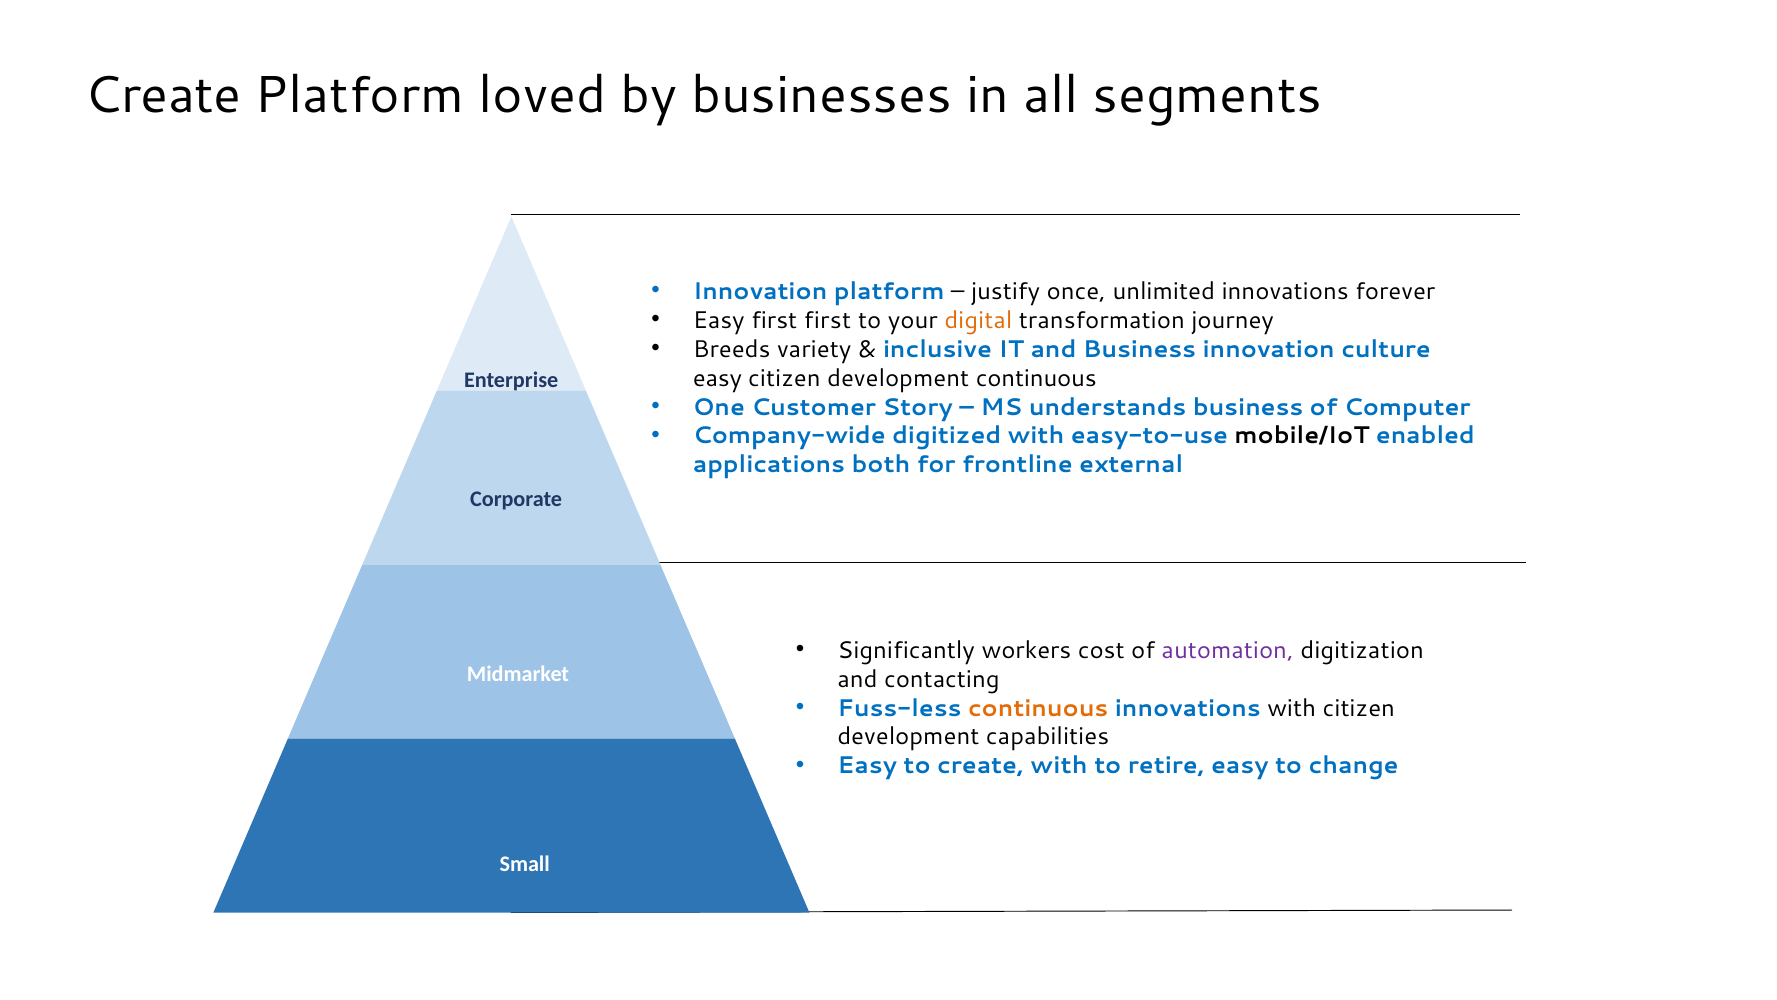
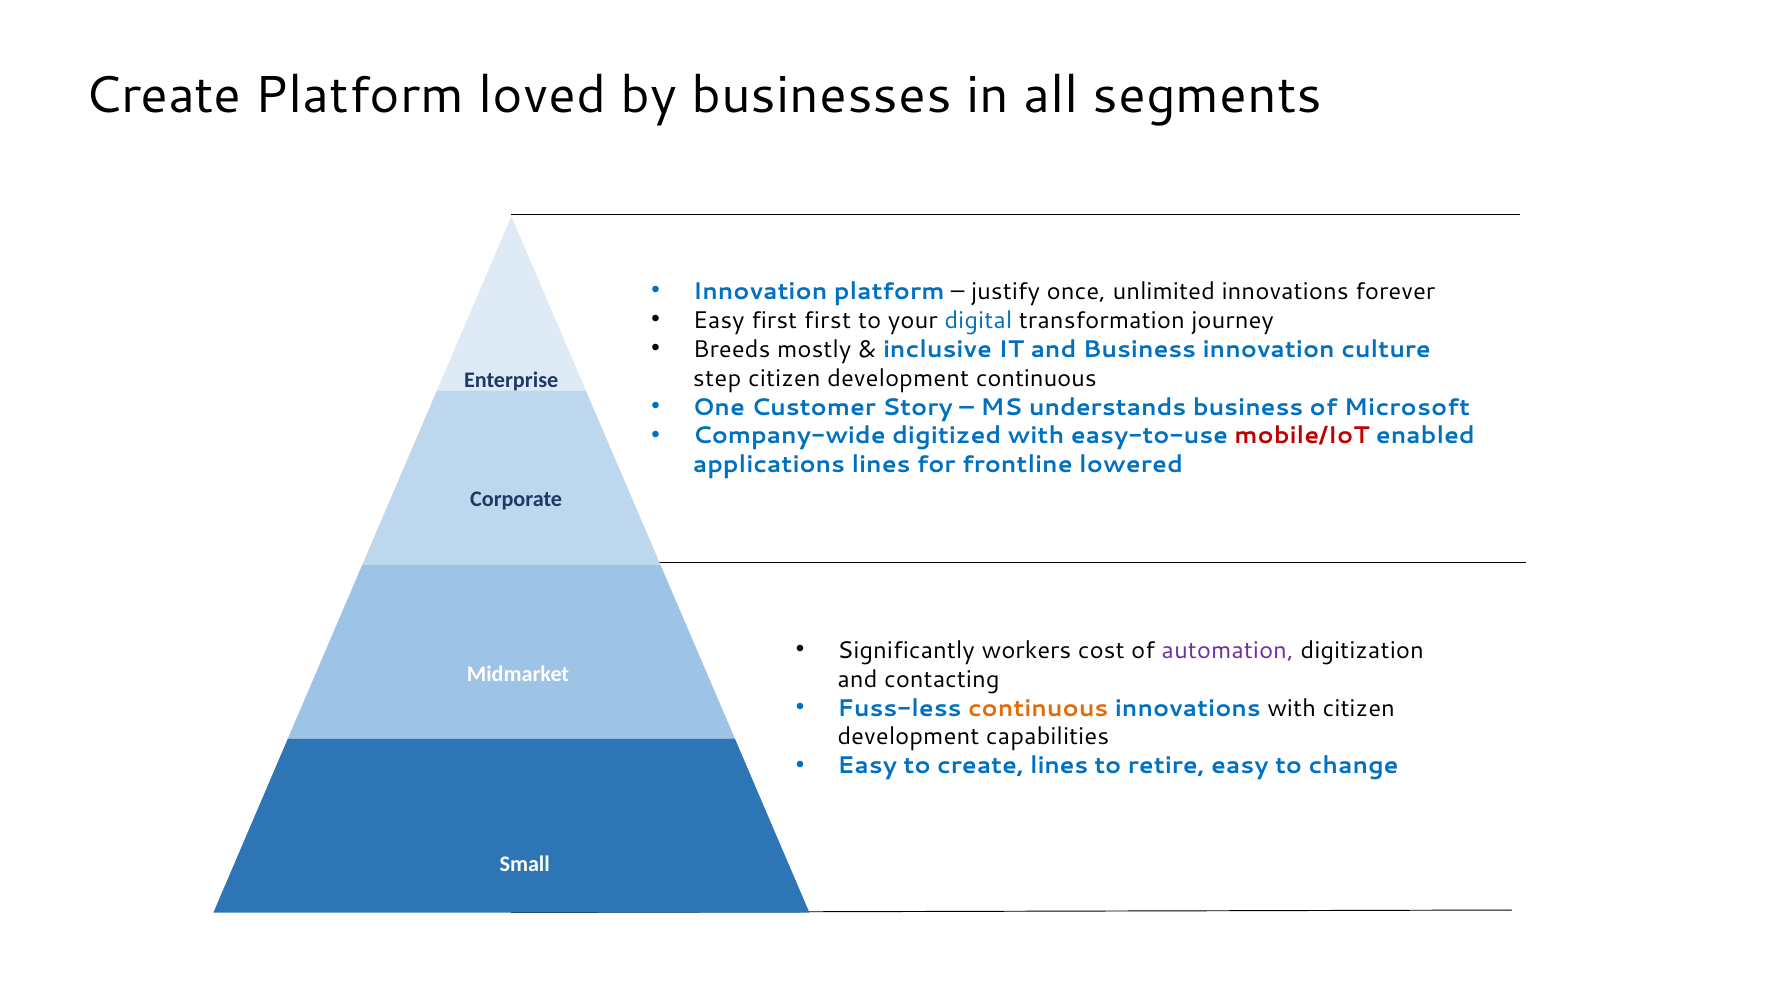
digital colour: orange -> blue
variety: variety -> mostly
easy at (717, 378): easy -> step
Computer: Computer -> Microsoft
mobile/IoT colour: black -> red
applications both: both -> lines
external: external -> lowered
create with: with -> lines
